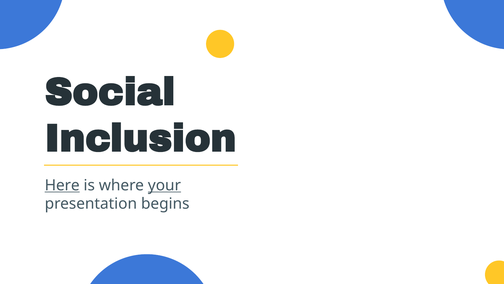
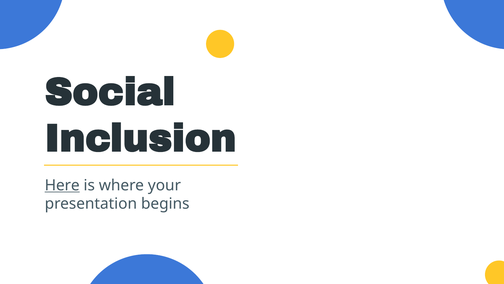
your underline: present -> none
